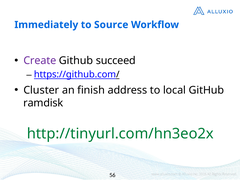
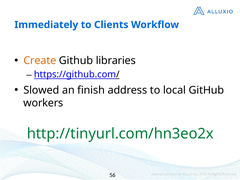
Source: Source -> Clients
Create colour: purple -> orange
succeed: succeed -> libraries
Cluster: Cluster -> Slowed
ramdisk: ramdisk -> workers
